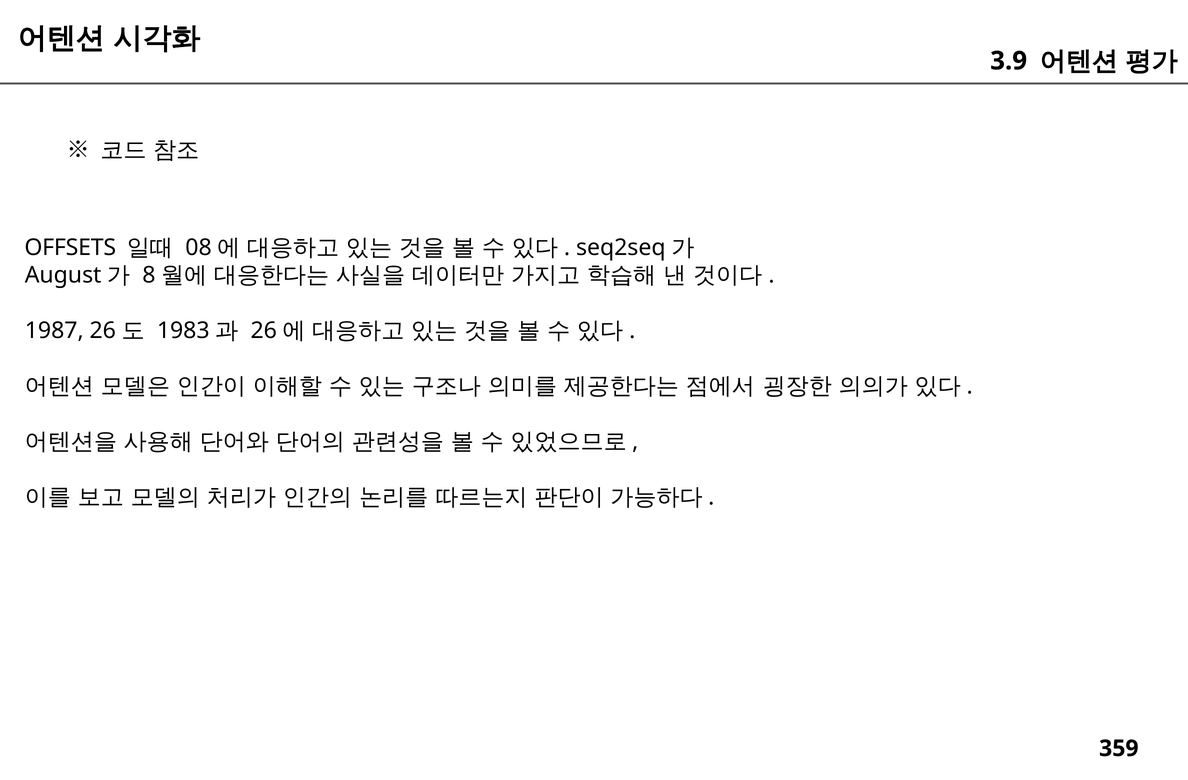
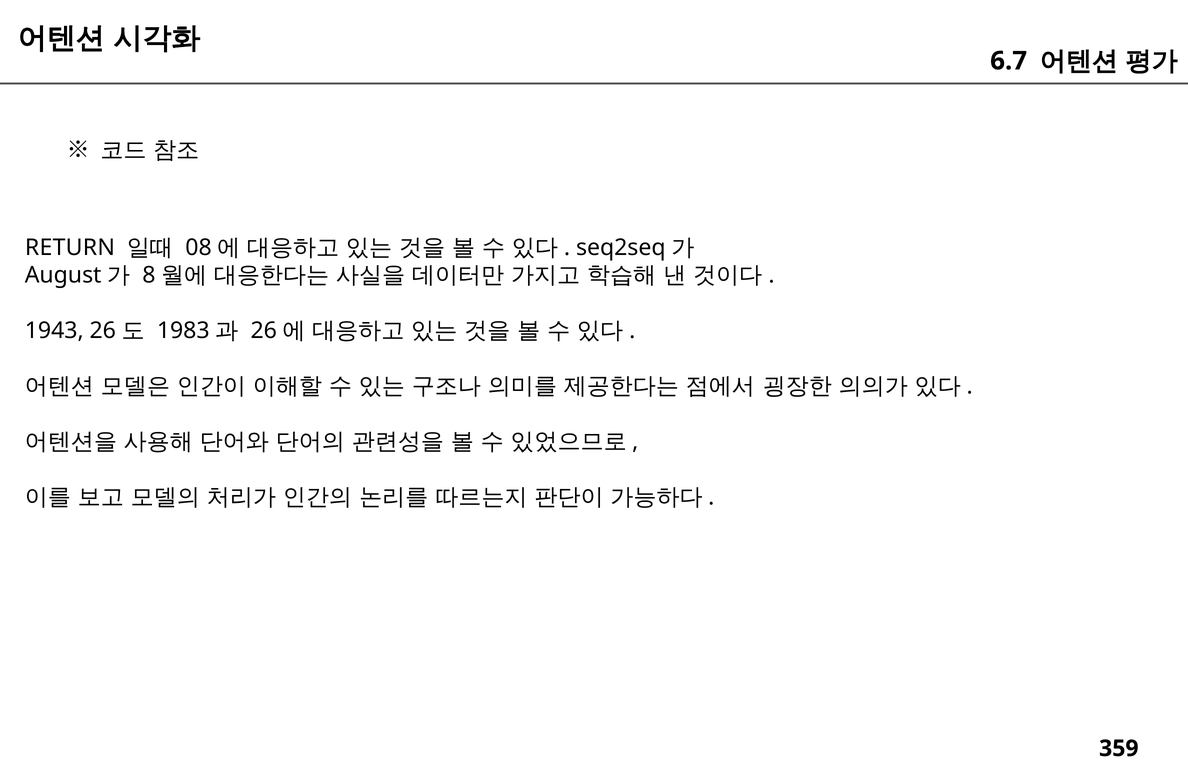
3.9: 3.9 -> 6.7
OFFSETS: OFFSETS -> RETURN
1987: 1987 -> 1943
